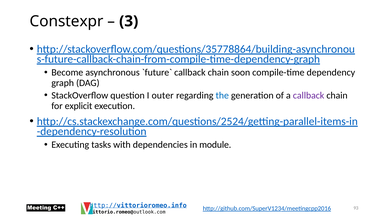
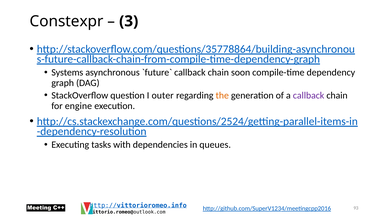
Become: Become -> Systems
the colour: blue -> orange
explicit: explicit -> engine
module: module -> queues
